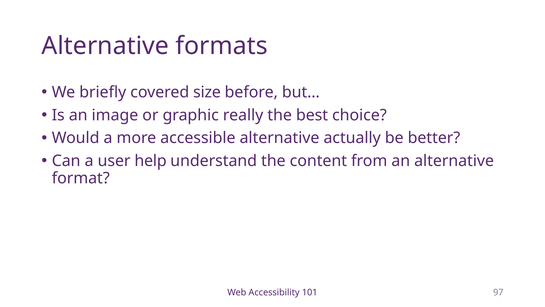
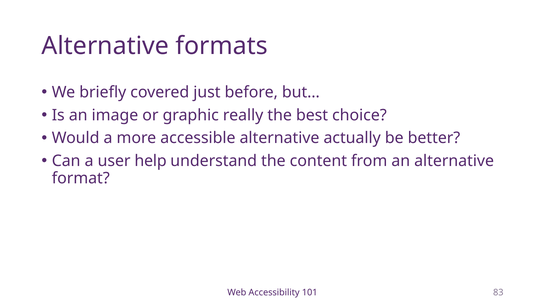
size: size -> just
97: 97 -> 83
